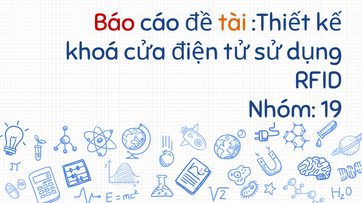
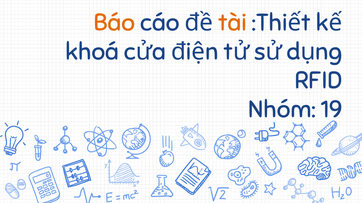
Báo colour: red -> orange
